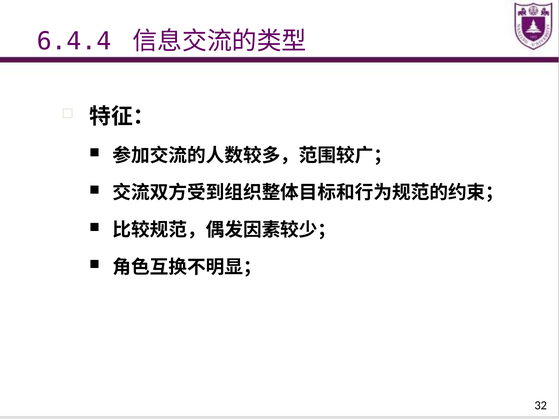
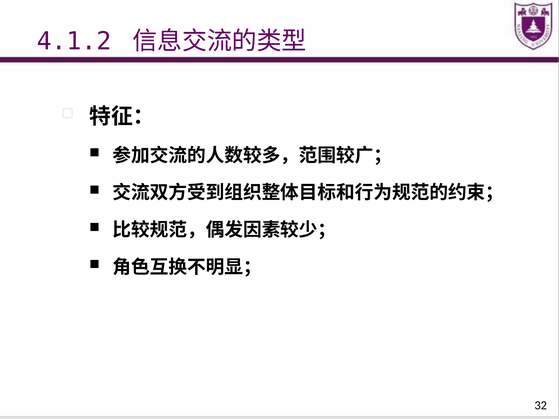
6.4.4: 6.4.4 -> 4.1.2
